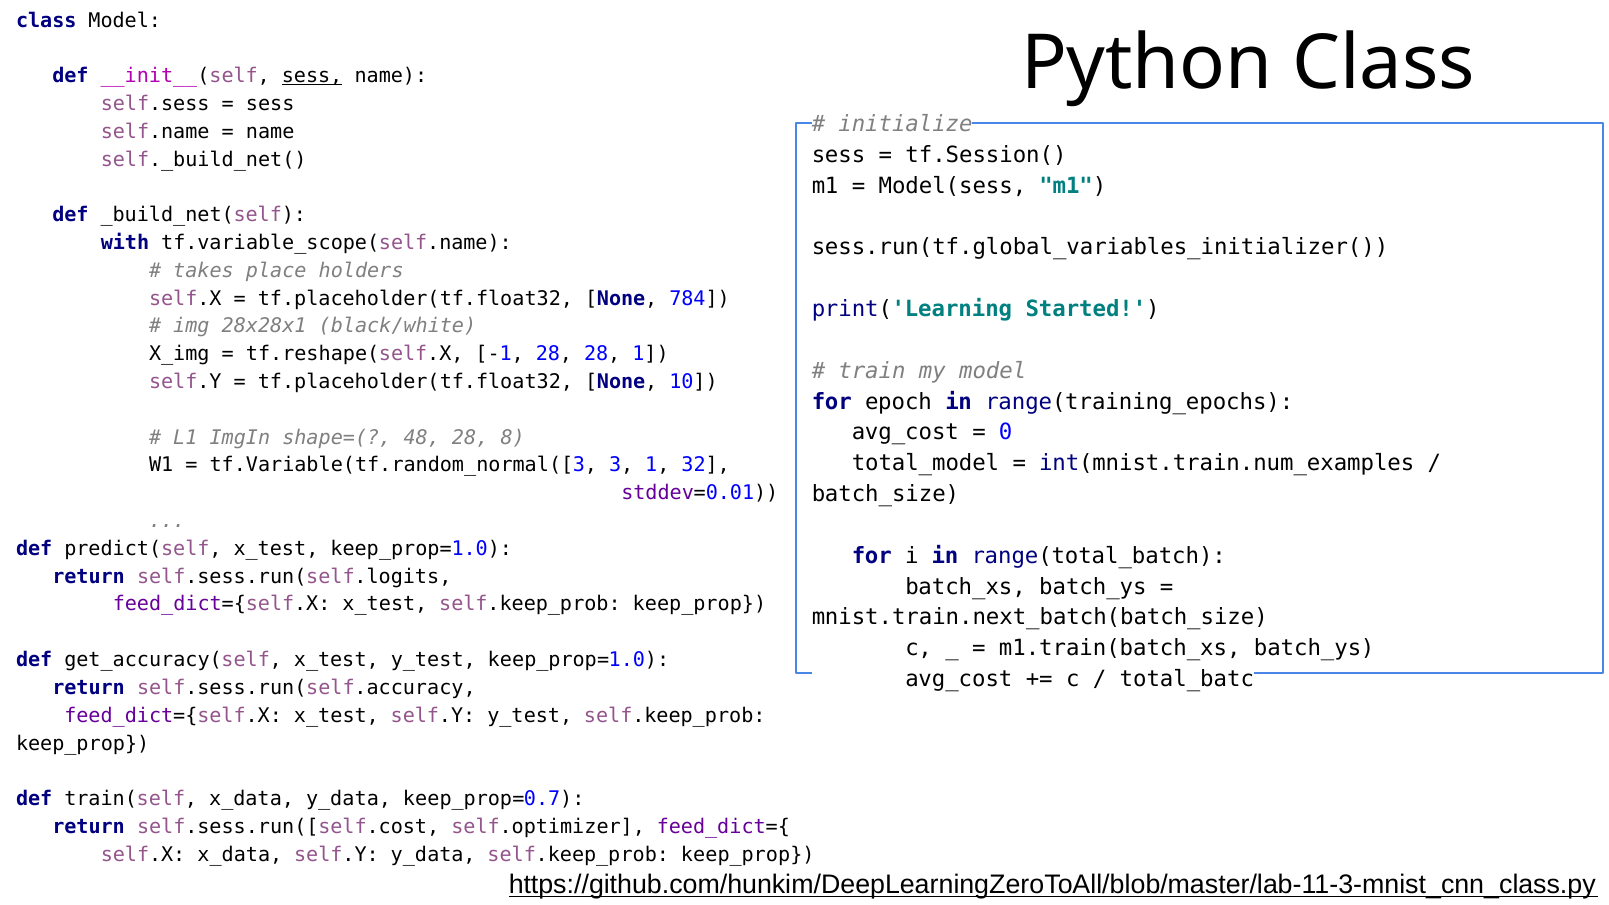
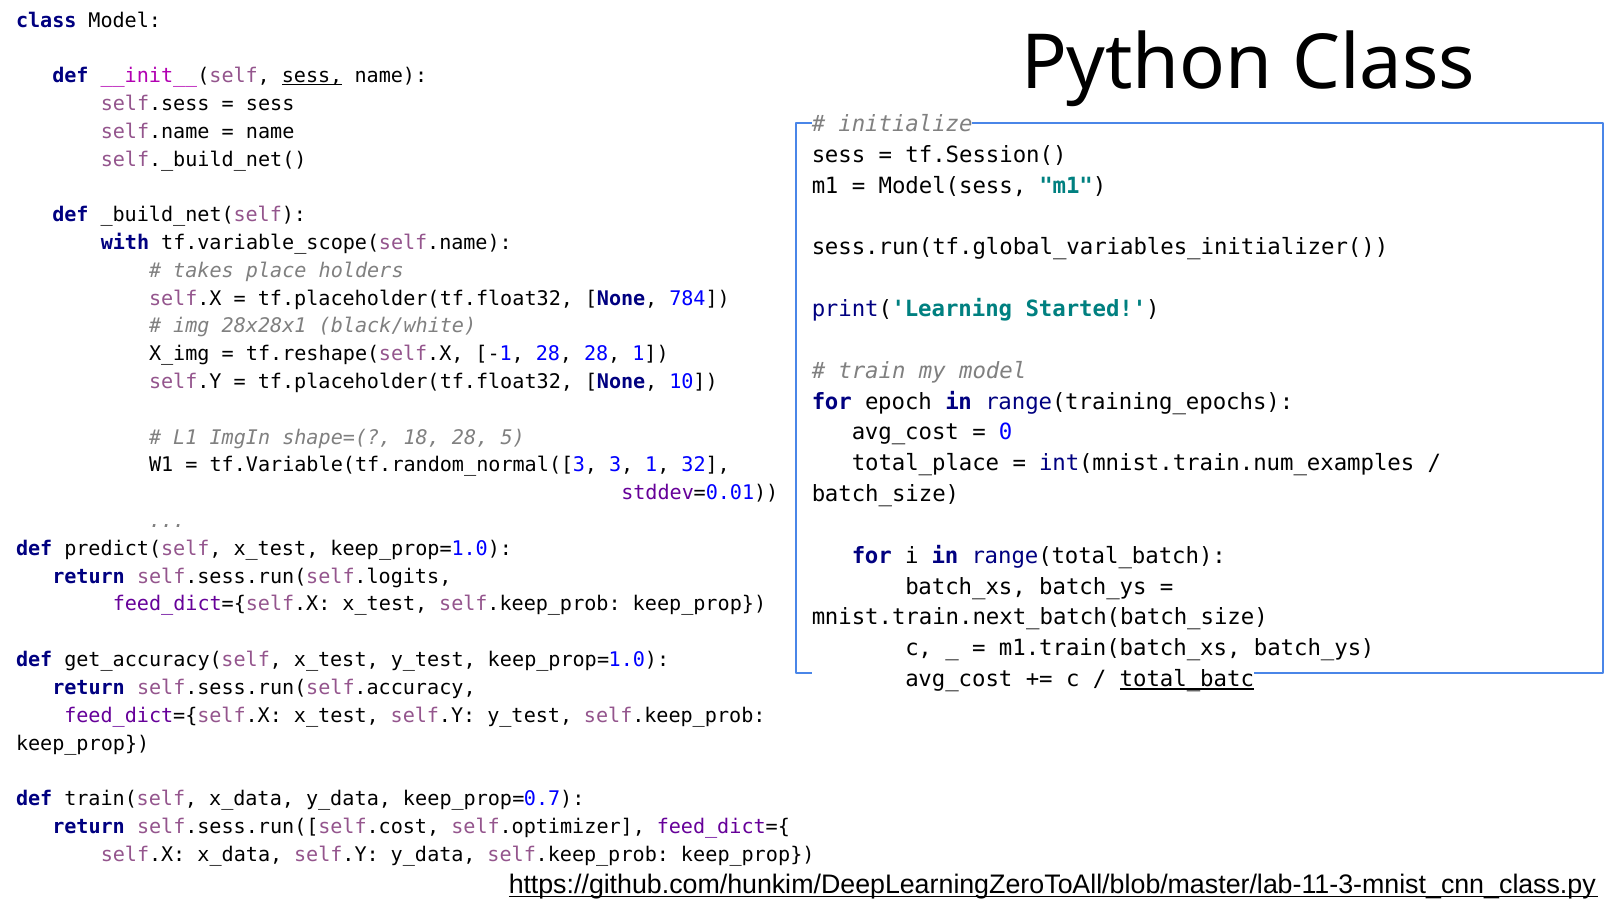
48: 48 -> 18
8: 8 -> 5
total_model: total_model -> total_place
total_batc underline: none -> present
